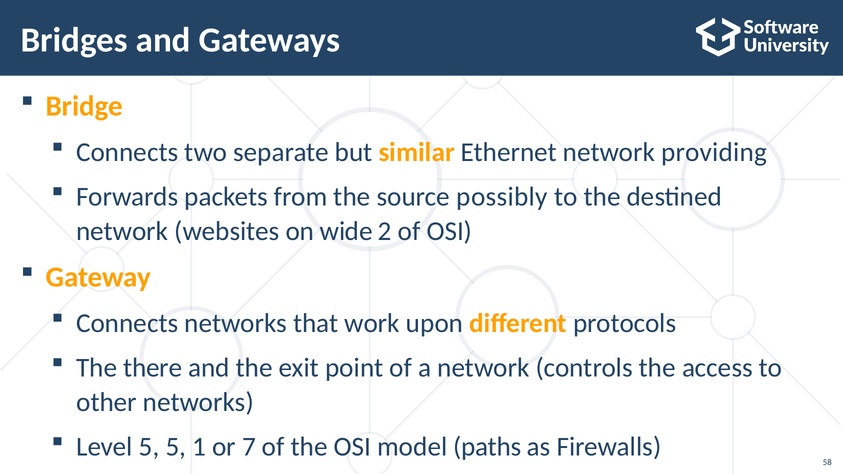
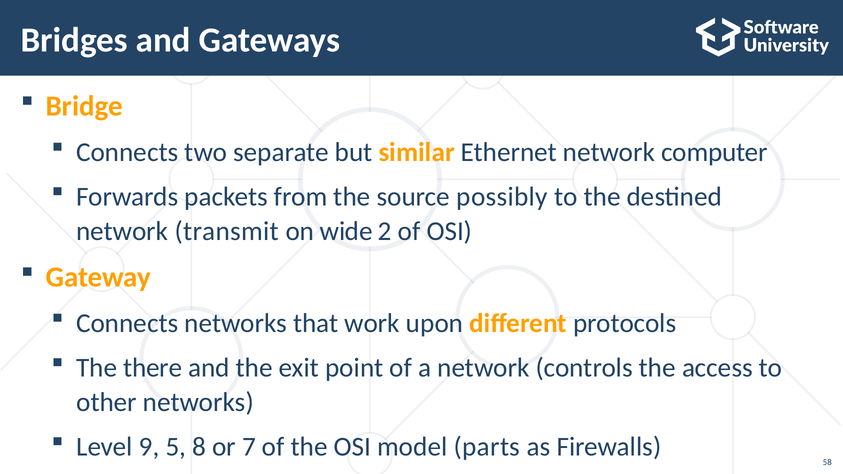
providing: providing -> computer
websites: websites -> transmit
Level 5: 5 -> 9
1: 1 -> 8
paths: paths -> parts
